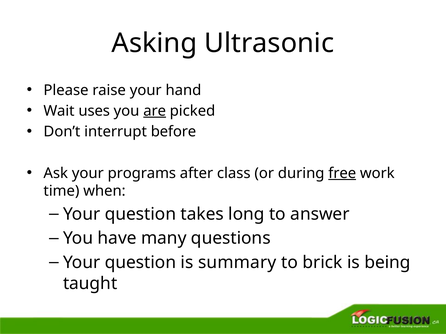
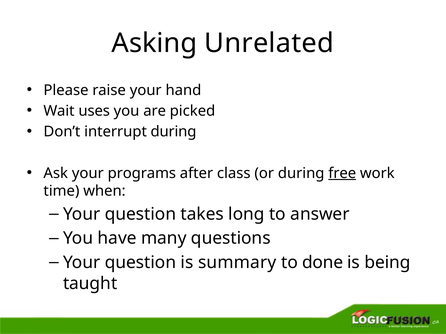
Ultrasonic: Ultrasonic -> Unrelated
are underline: present -> none
interrupt before: before -> during
brick: brick -> done
